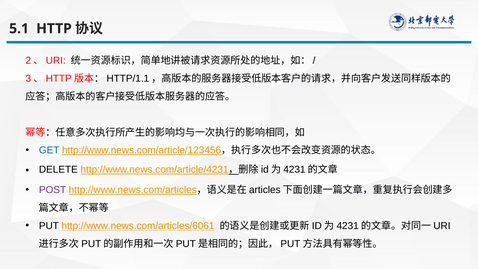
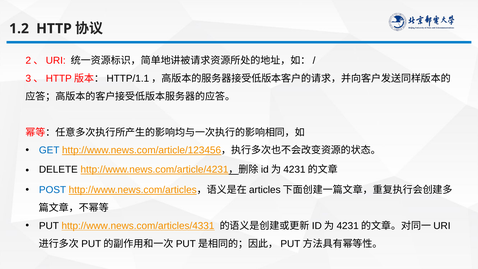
5.1: 5.1 -> 1.2
POST colour: purple -> blue
http://www.news.com/articles/6061: http://www.news.com/articles/6061 -> http://www.news.com/articles/4331
